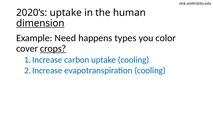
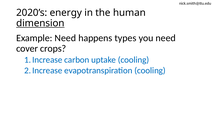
2020’s uptake: uptake -> energy
you color: color -> need
crops underline: present -> none
